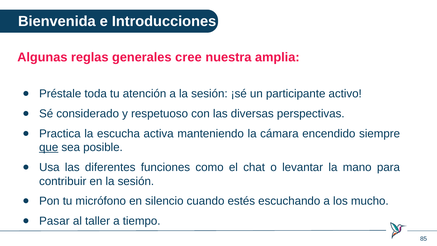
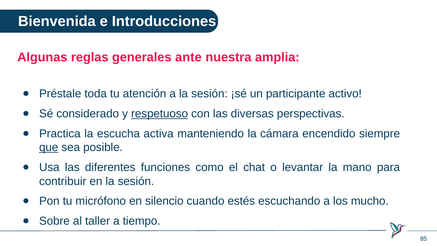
cree: cree -> ante
respetuoso underline: none -> present
Pasar: Pasar -> Sobre
